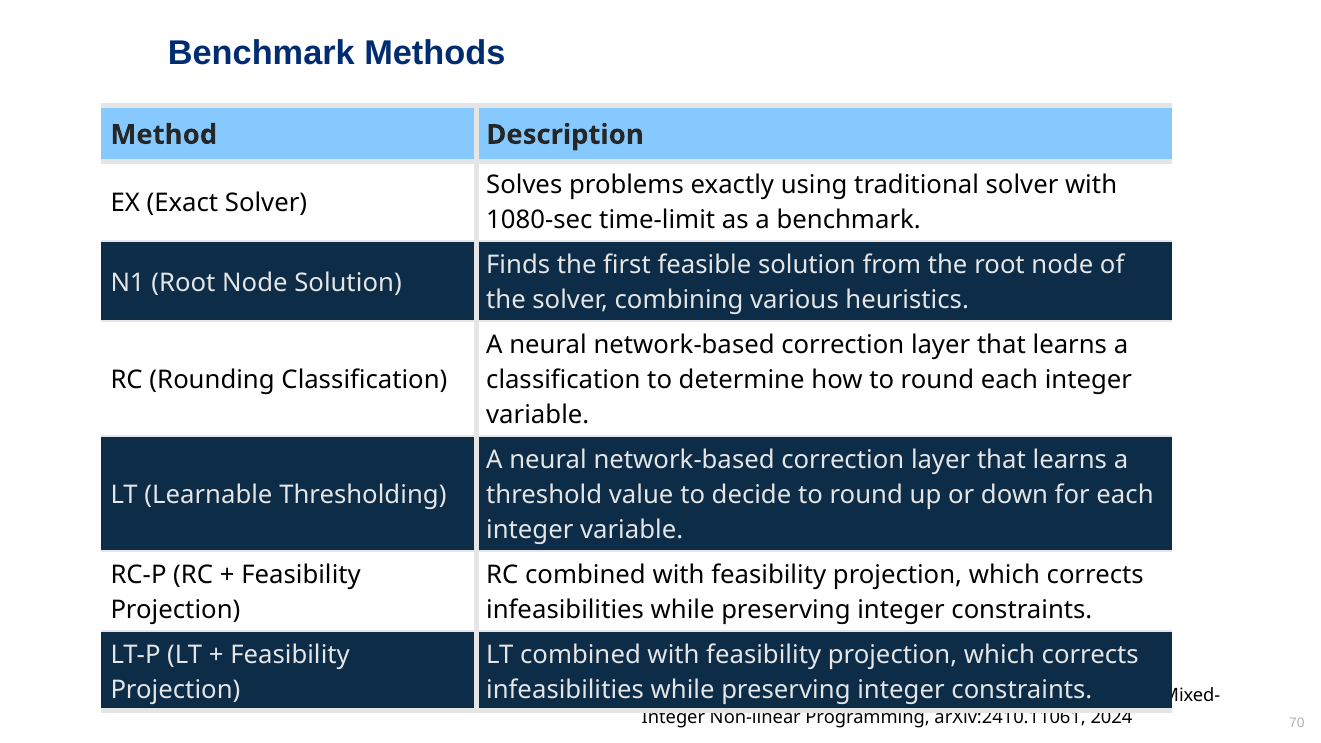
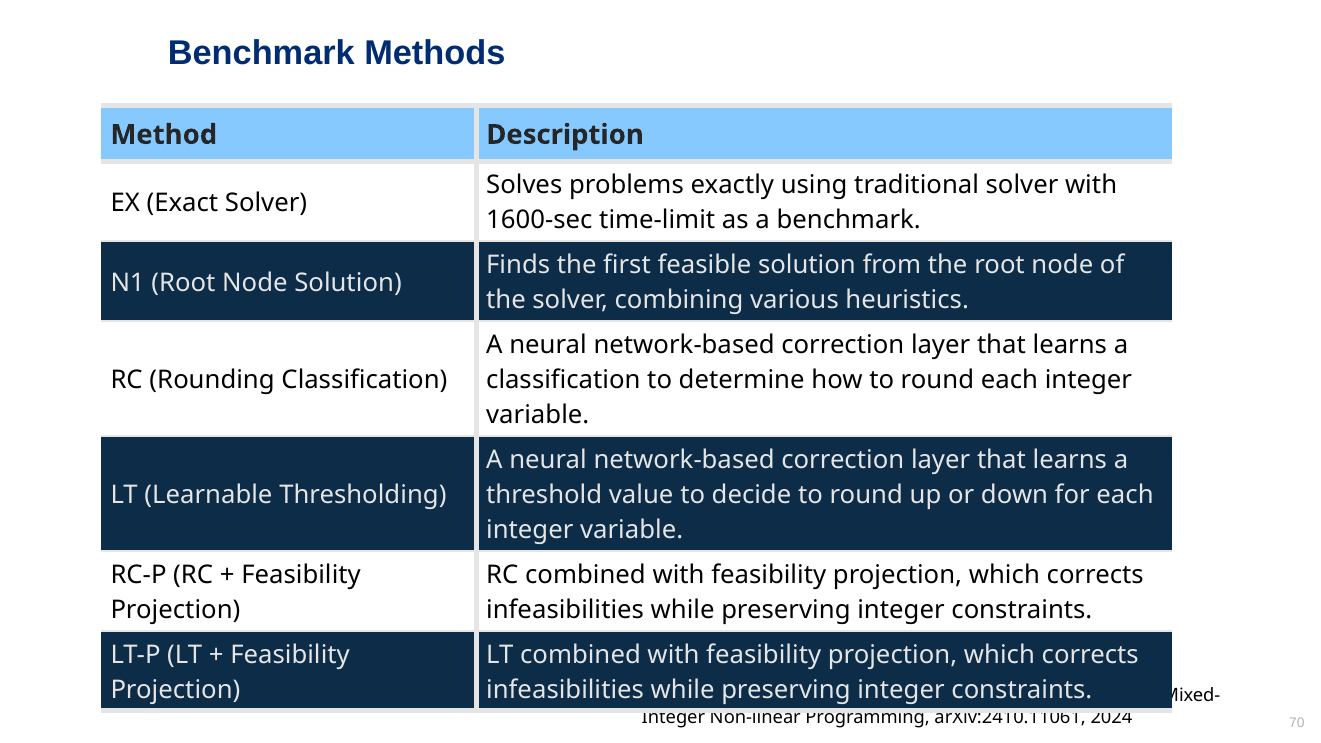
1080-sec: 1080-sec -> 1600-sec
